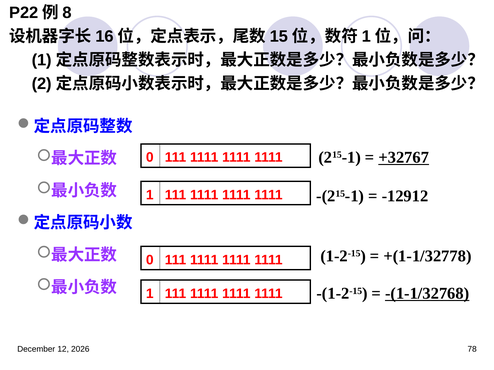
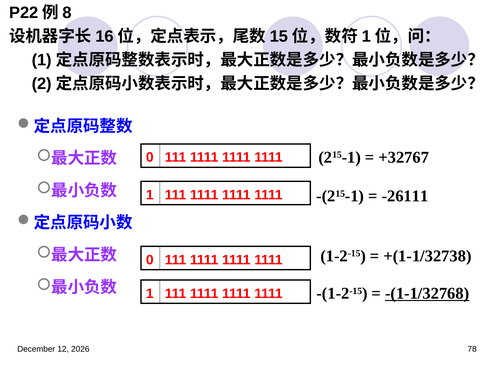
+32767 underline: present -> none
-12912: -12912 -> -26111
+(1-1/32778: +(1-1/32778 -> +(1-1/32738
